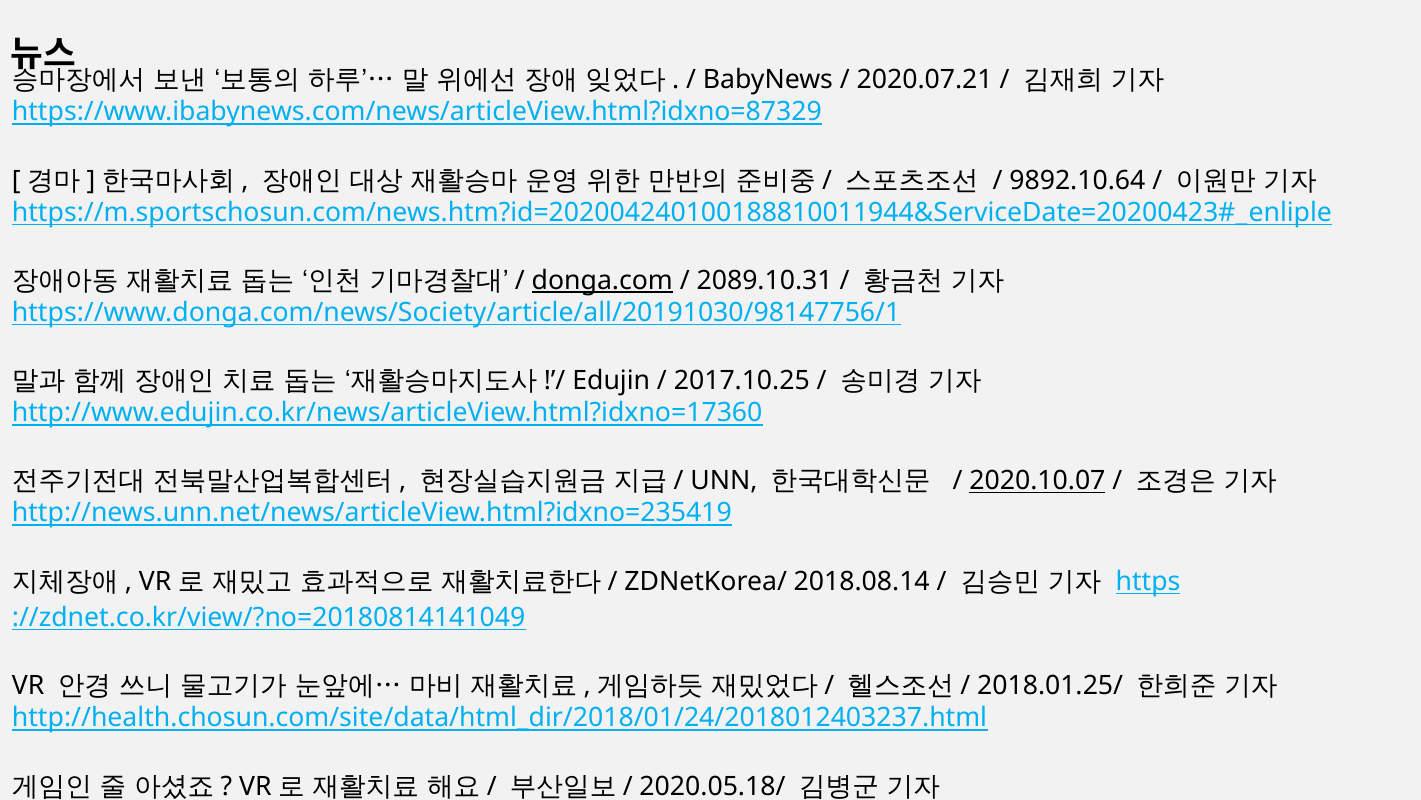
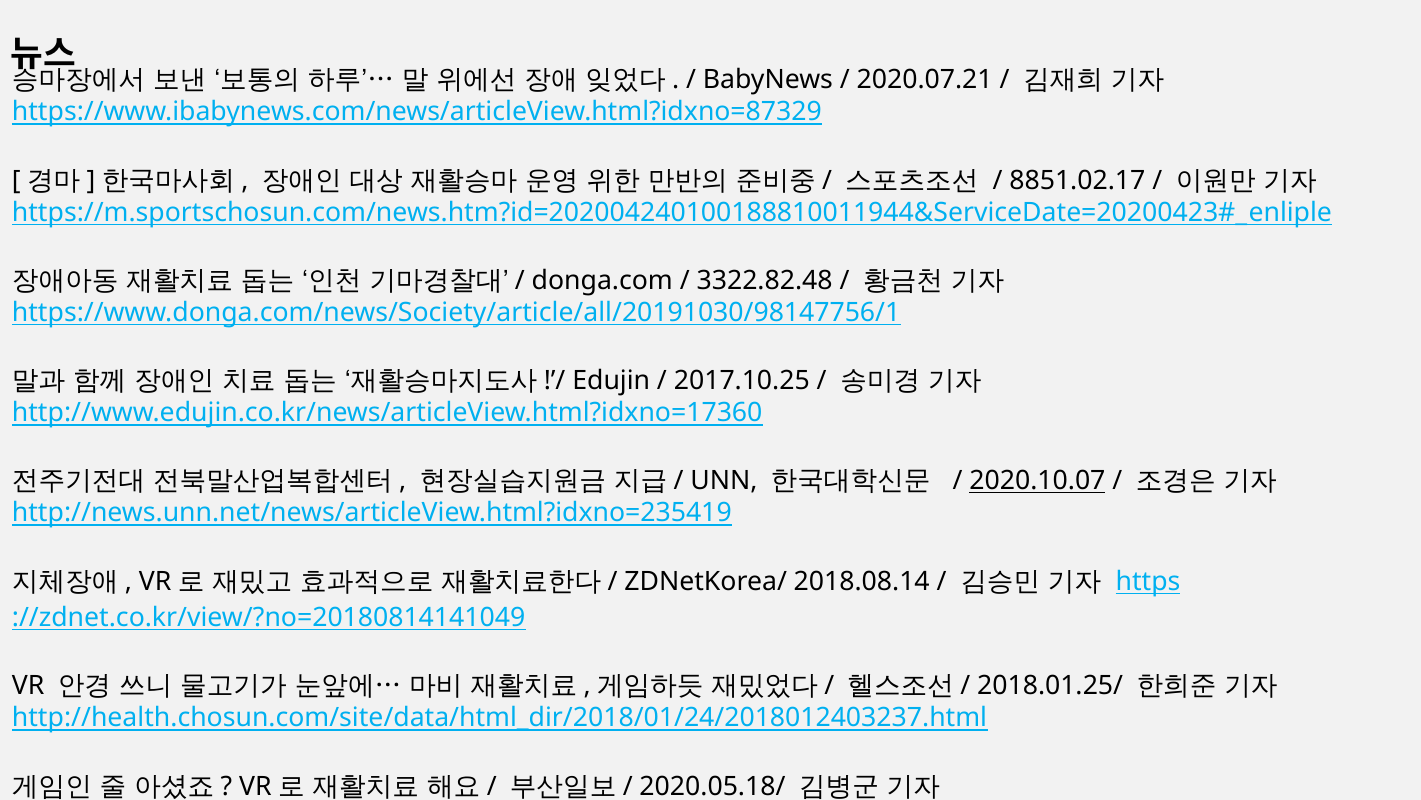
9892.10.64: 9892.10.64 -> 8851.02.17
donga.com underline: present -> none
2089.10.31: 2089.10.31 -> 3322.82.48
